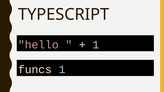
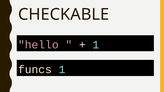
TYPESCRIPT: TYPESCRIPT -> CHECKABLE
